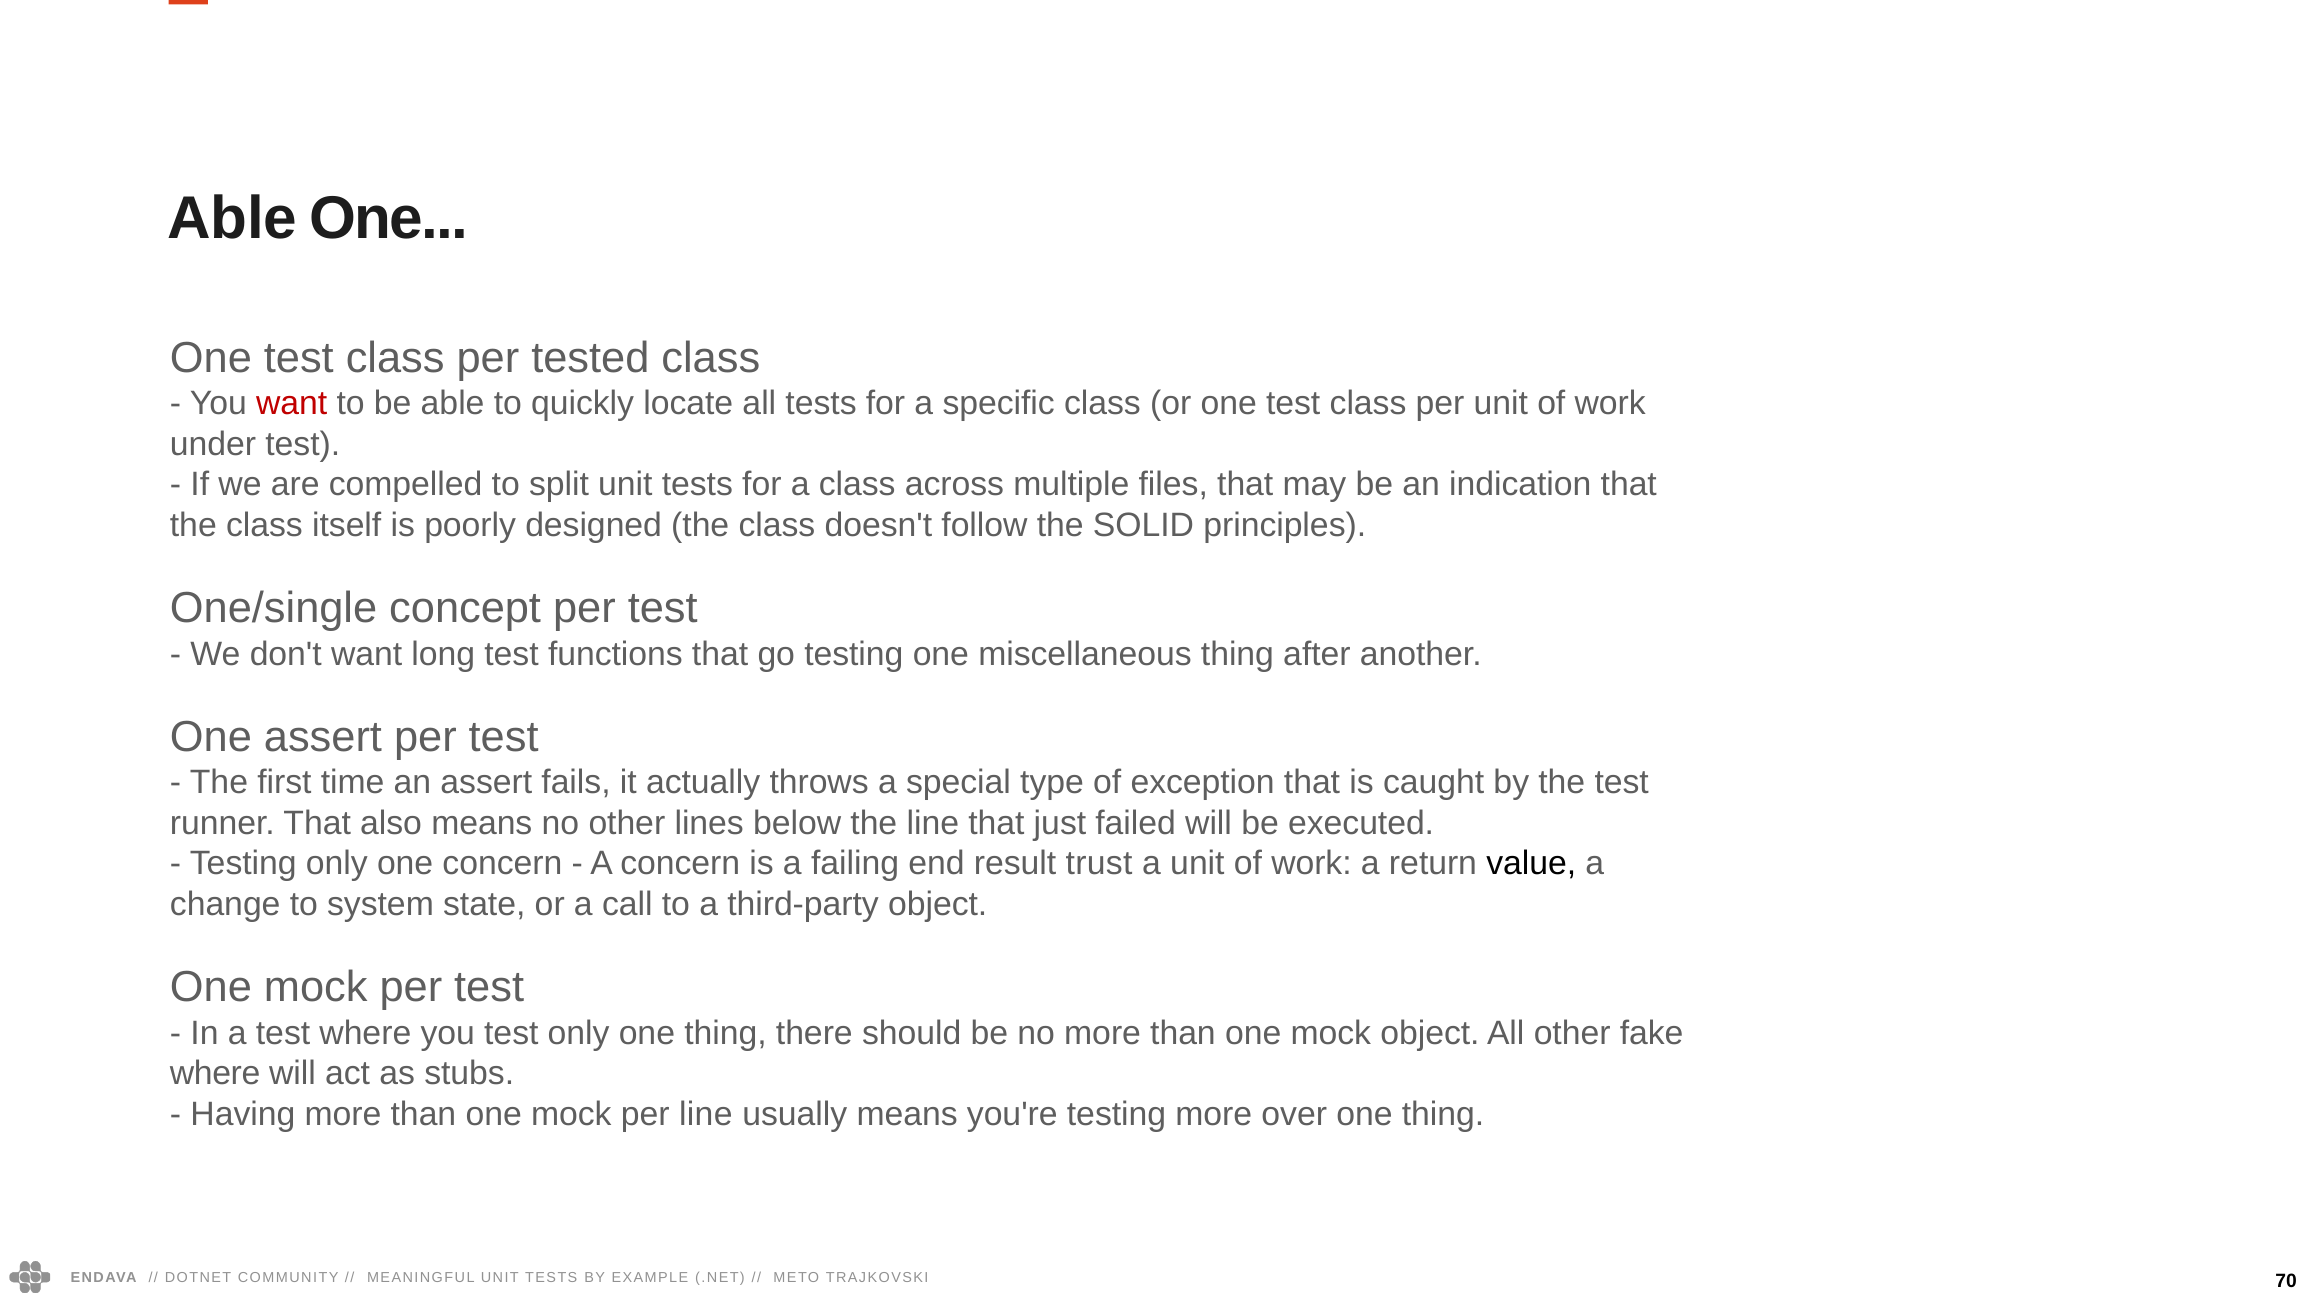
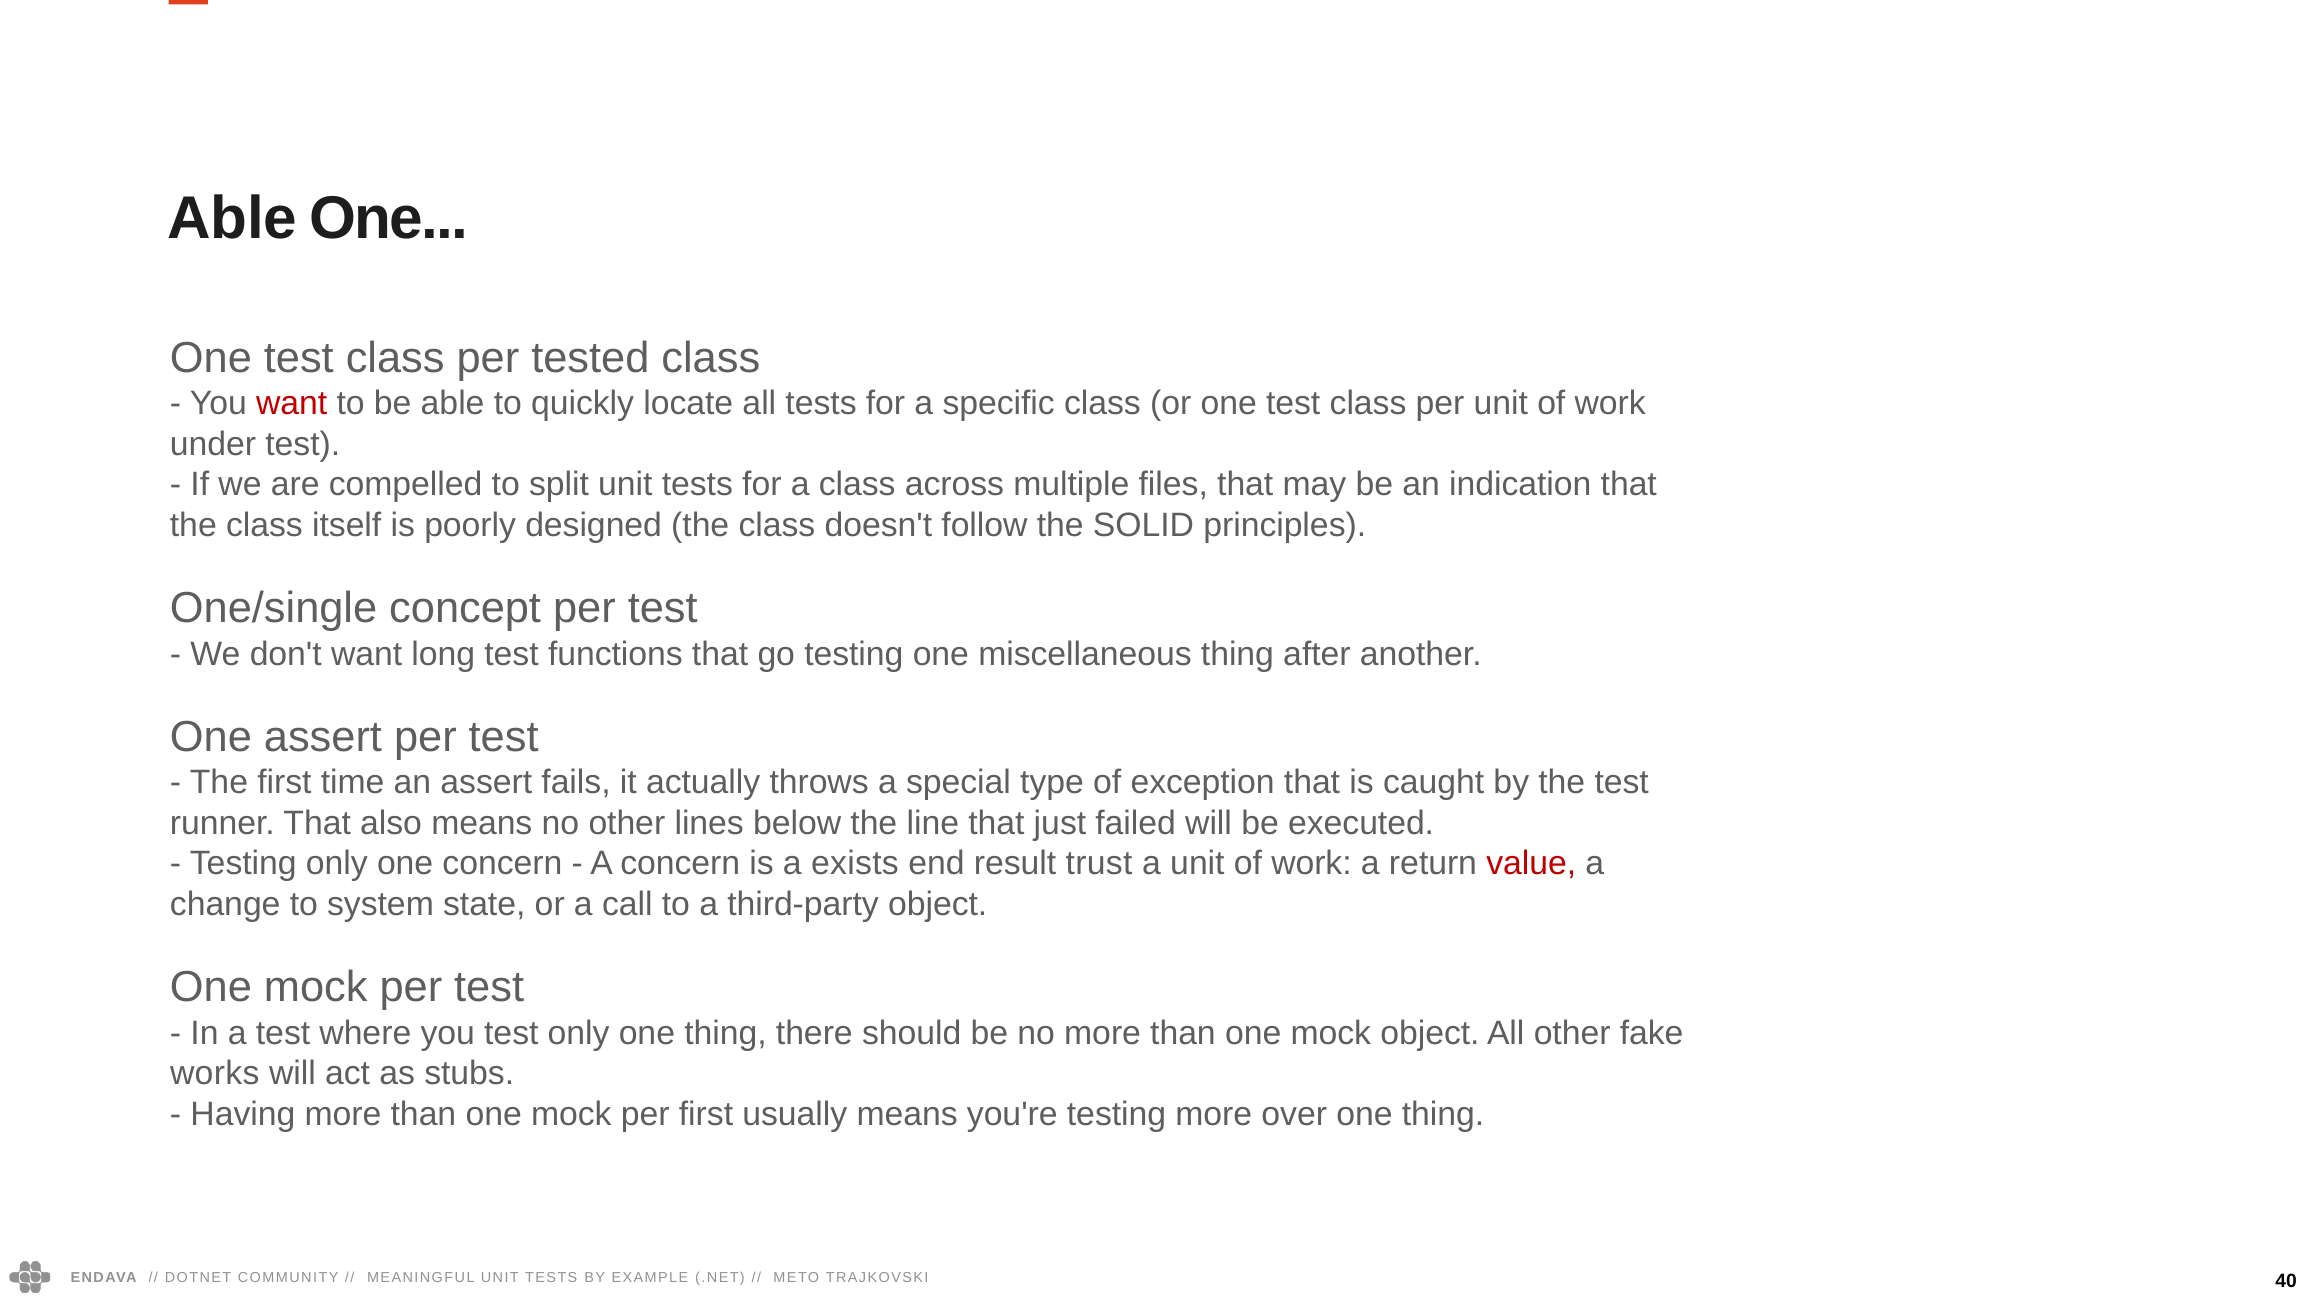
failing: failing -> exists
value colour: black -> red
where at (215, 1073): where -> works
per line: line -> first
70: 70 -> 40
